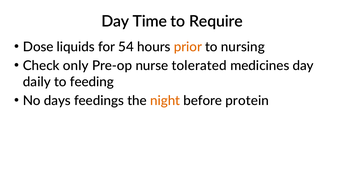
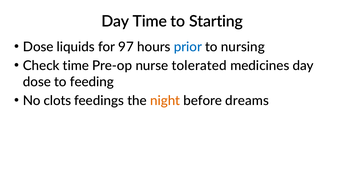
Require: Require -> Starting
54: 54 -> 97
prior colour: orange -> blue
Check only: only -> time
daily at (37, 82): daily -> dose
days: days -> clots
protein: protein -> dreams
